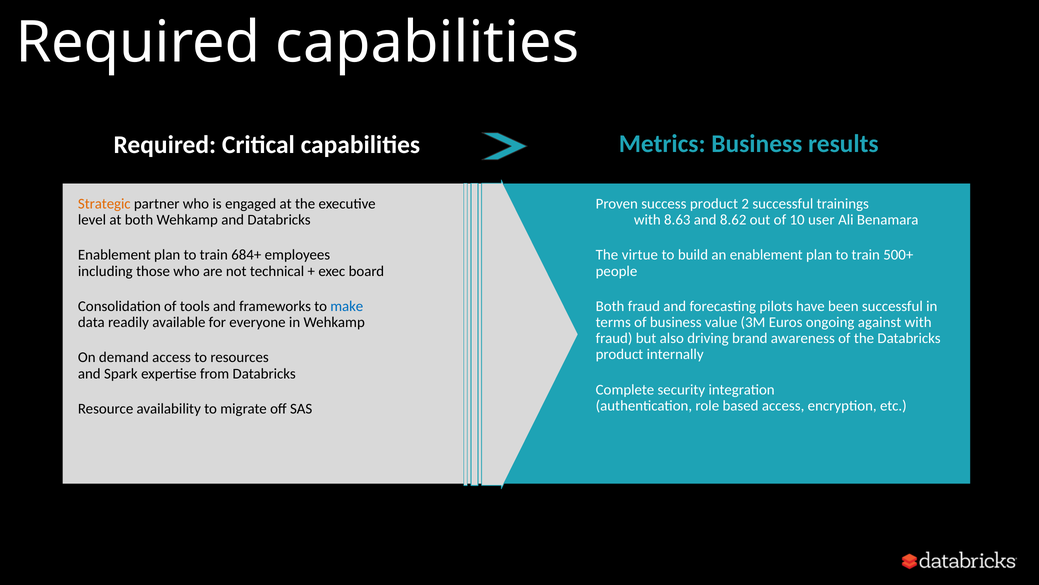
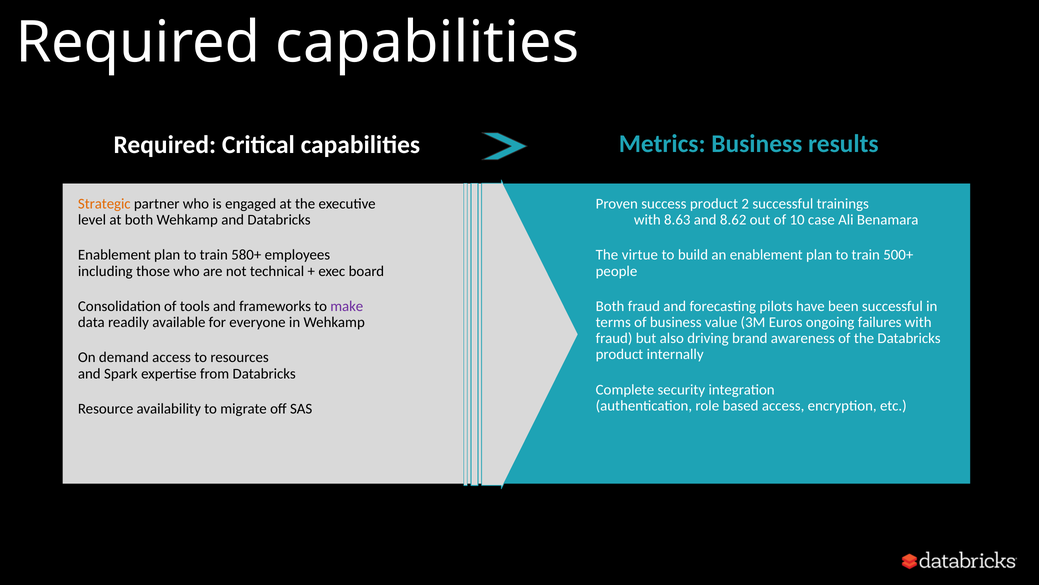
user: user -> case
684+: 684+ -> 580+
make colour: blue -> purple
against: against -> failures
